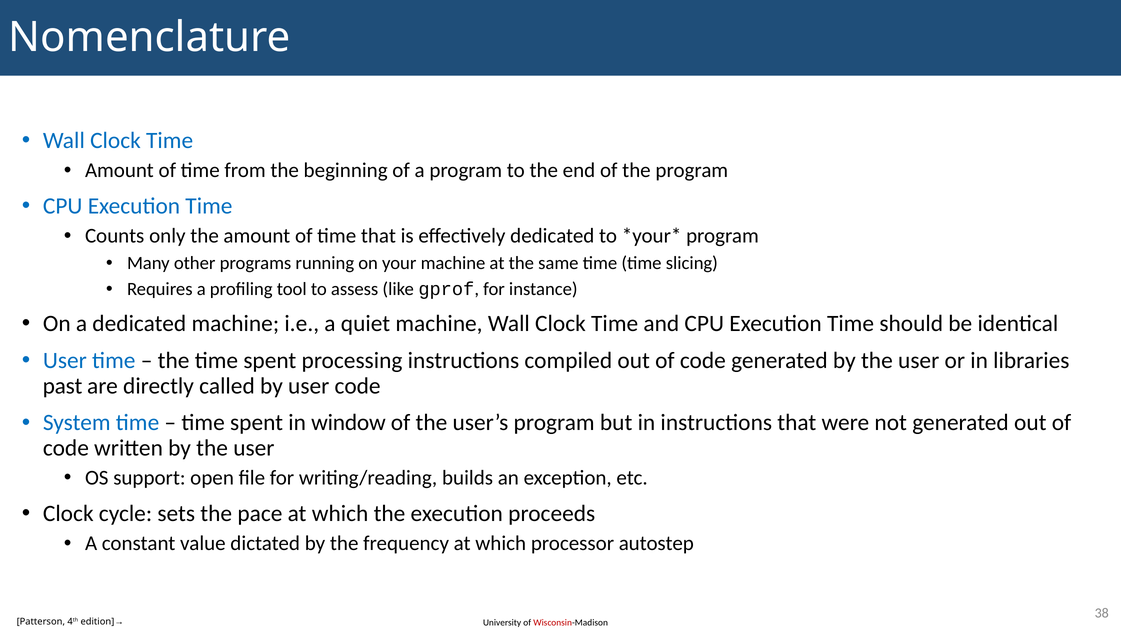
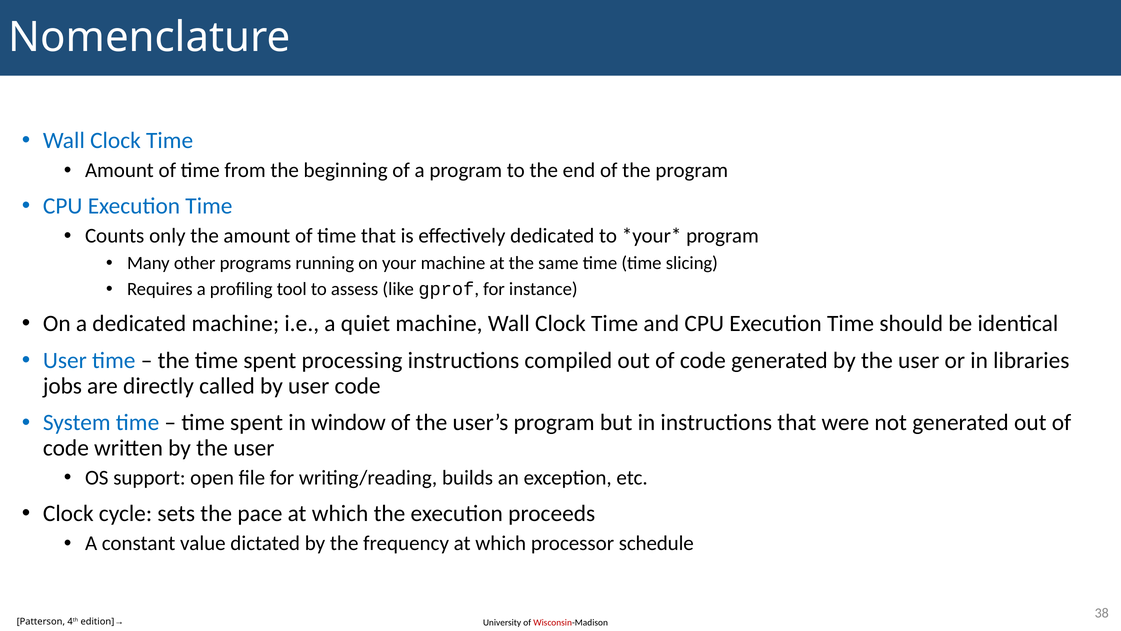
past: past -> jobs
autostep: autostep -> schedule
